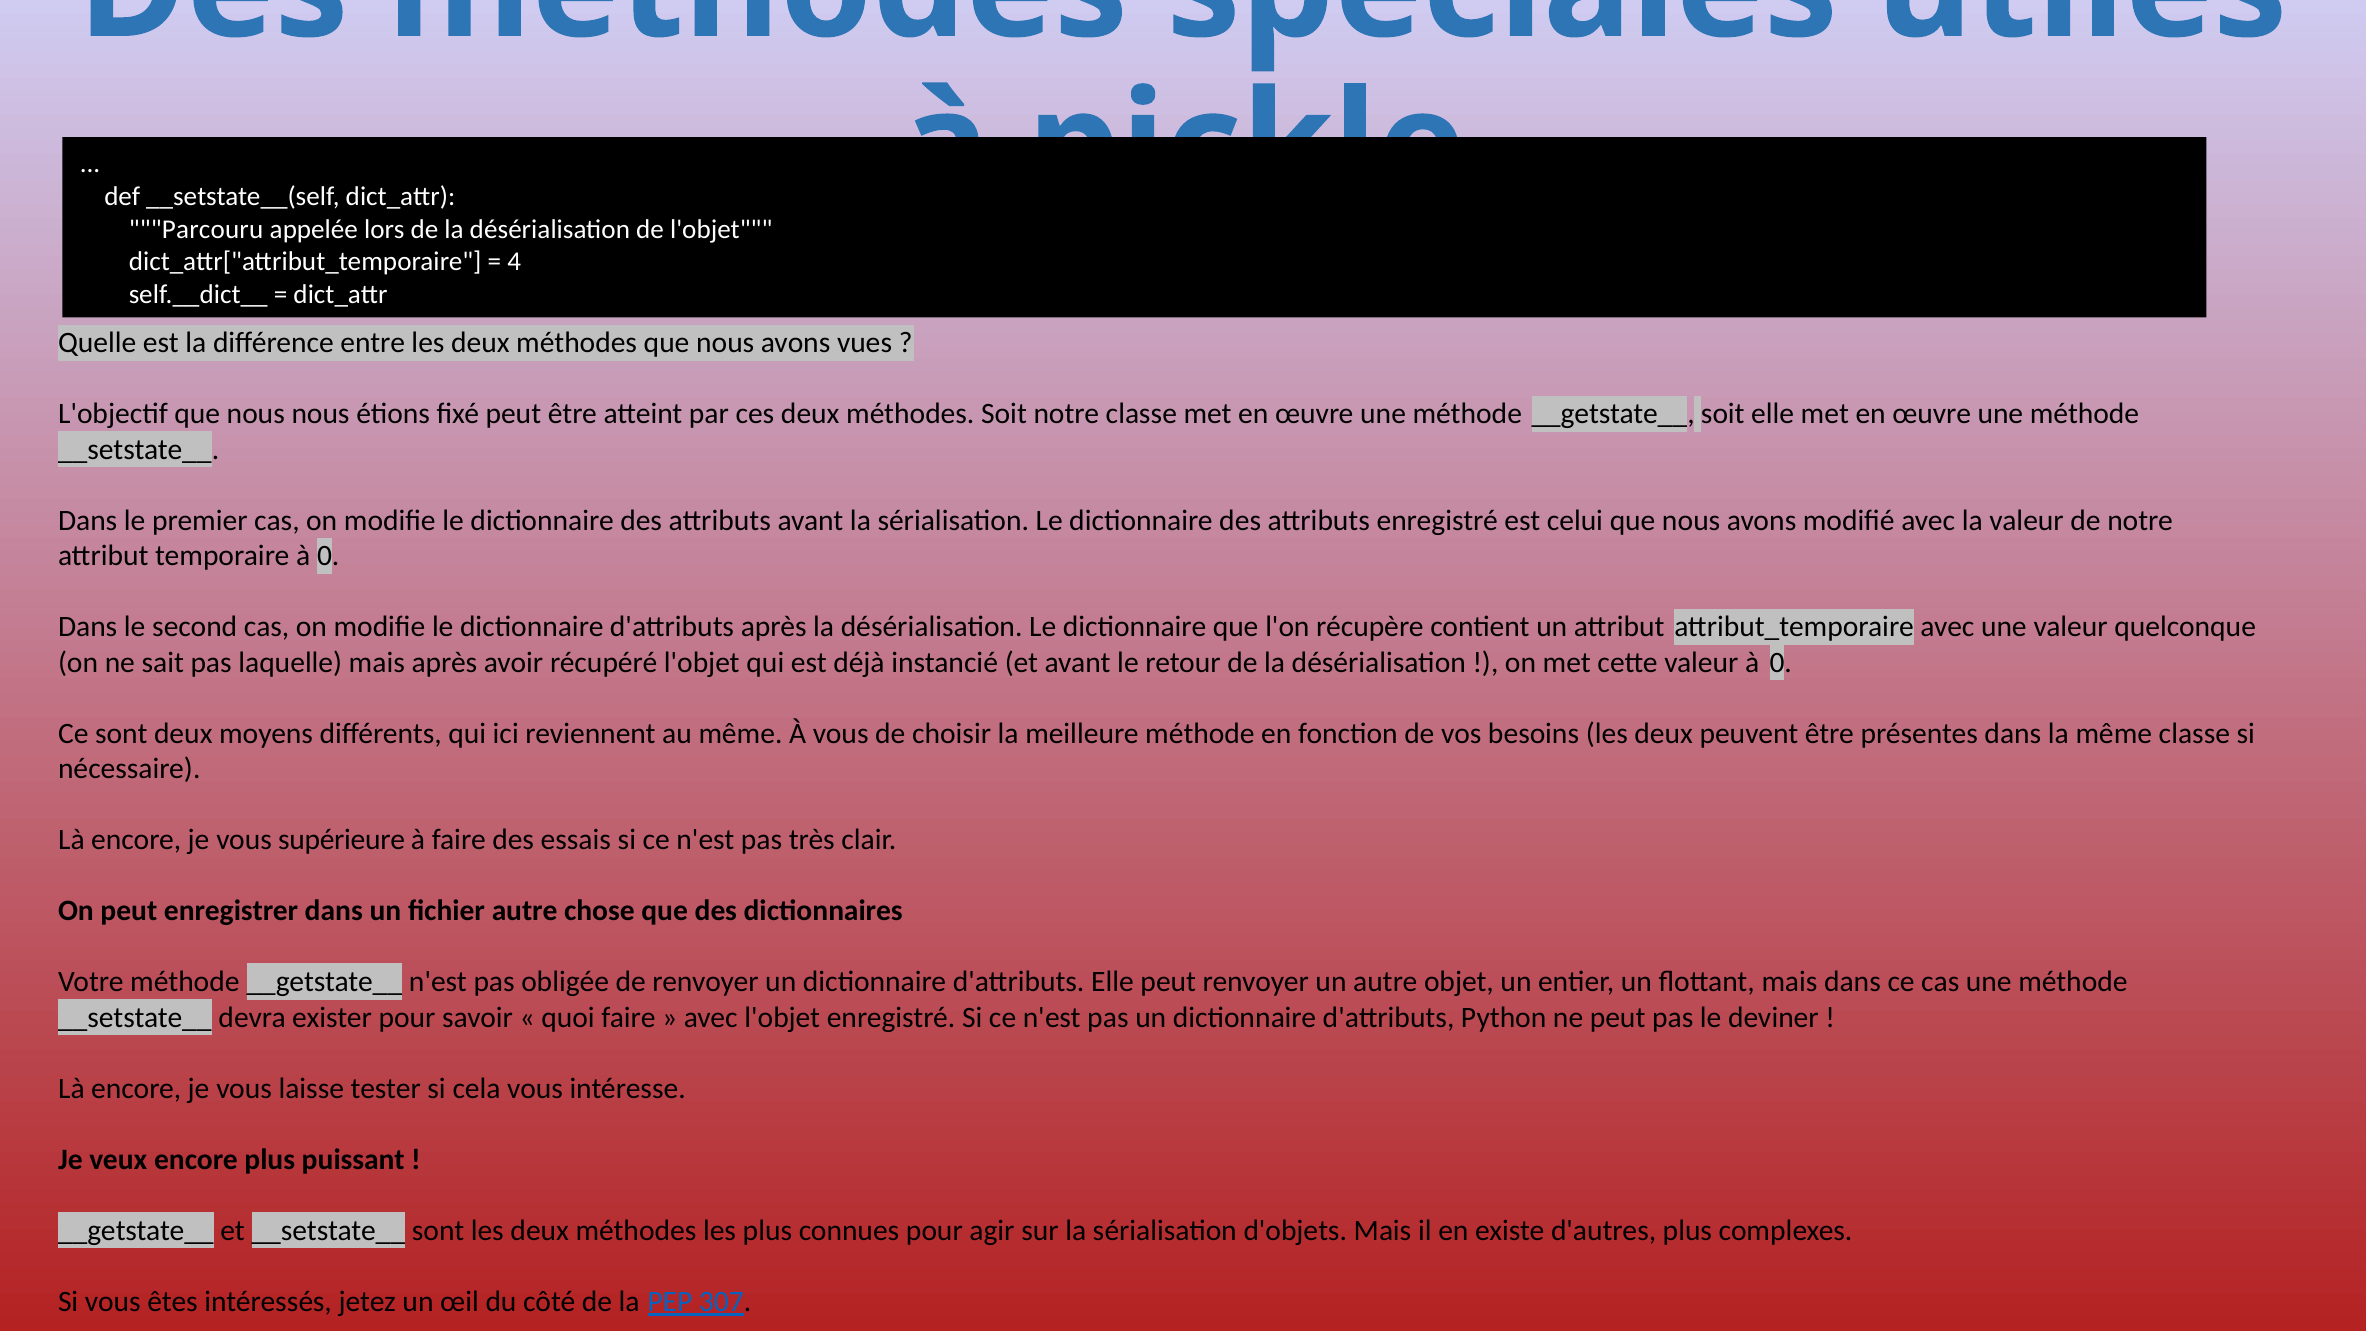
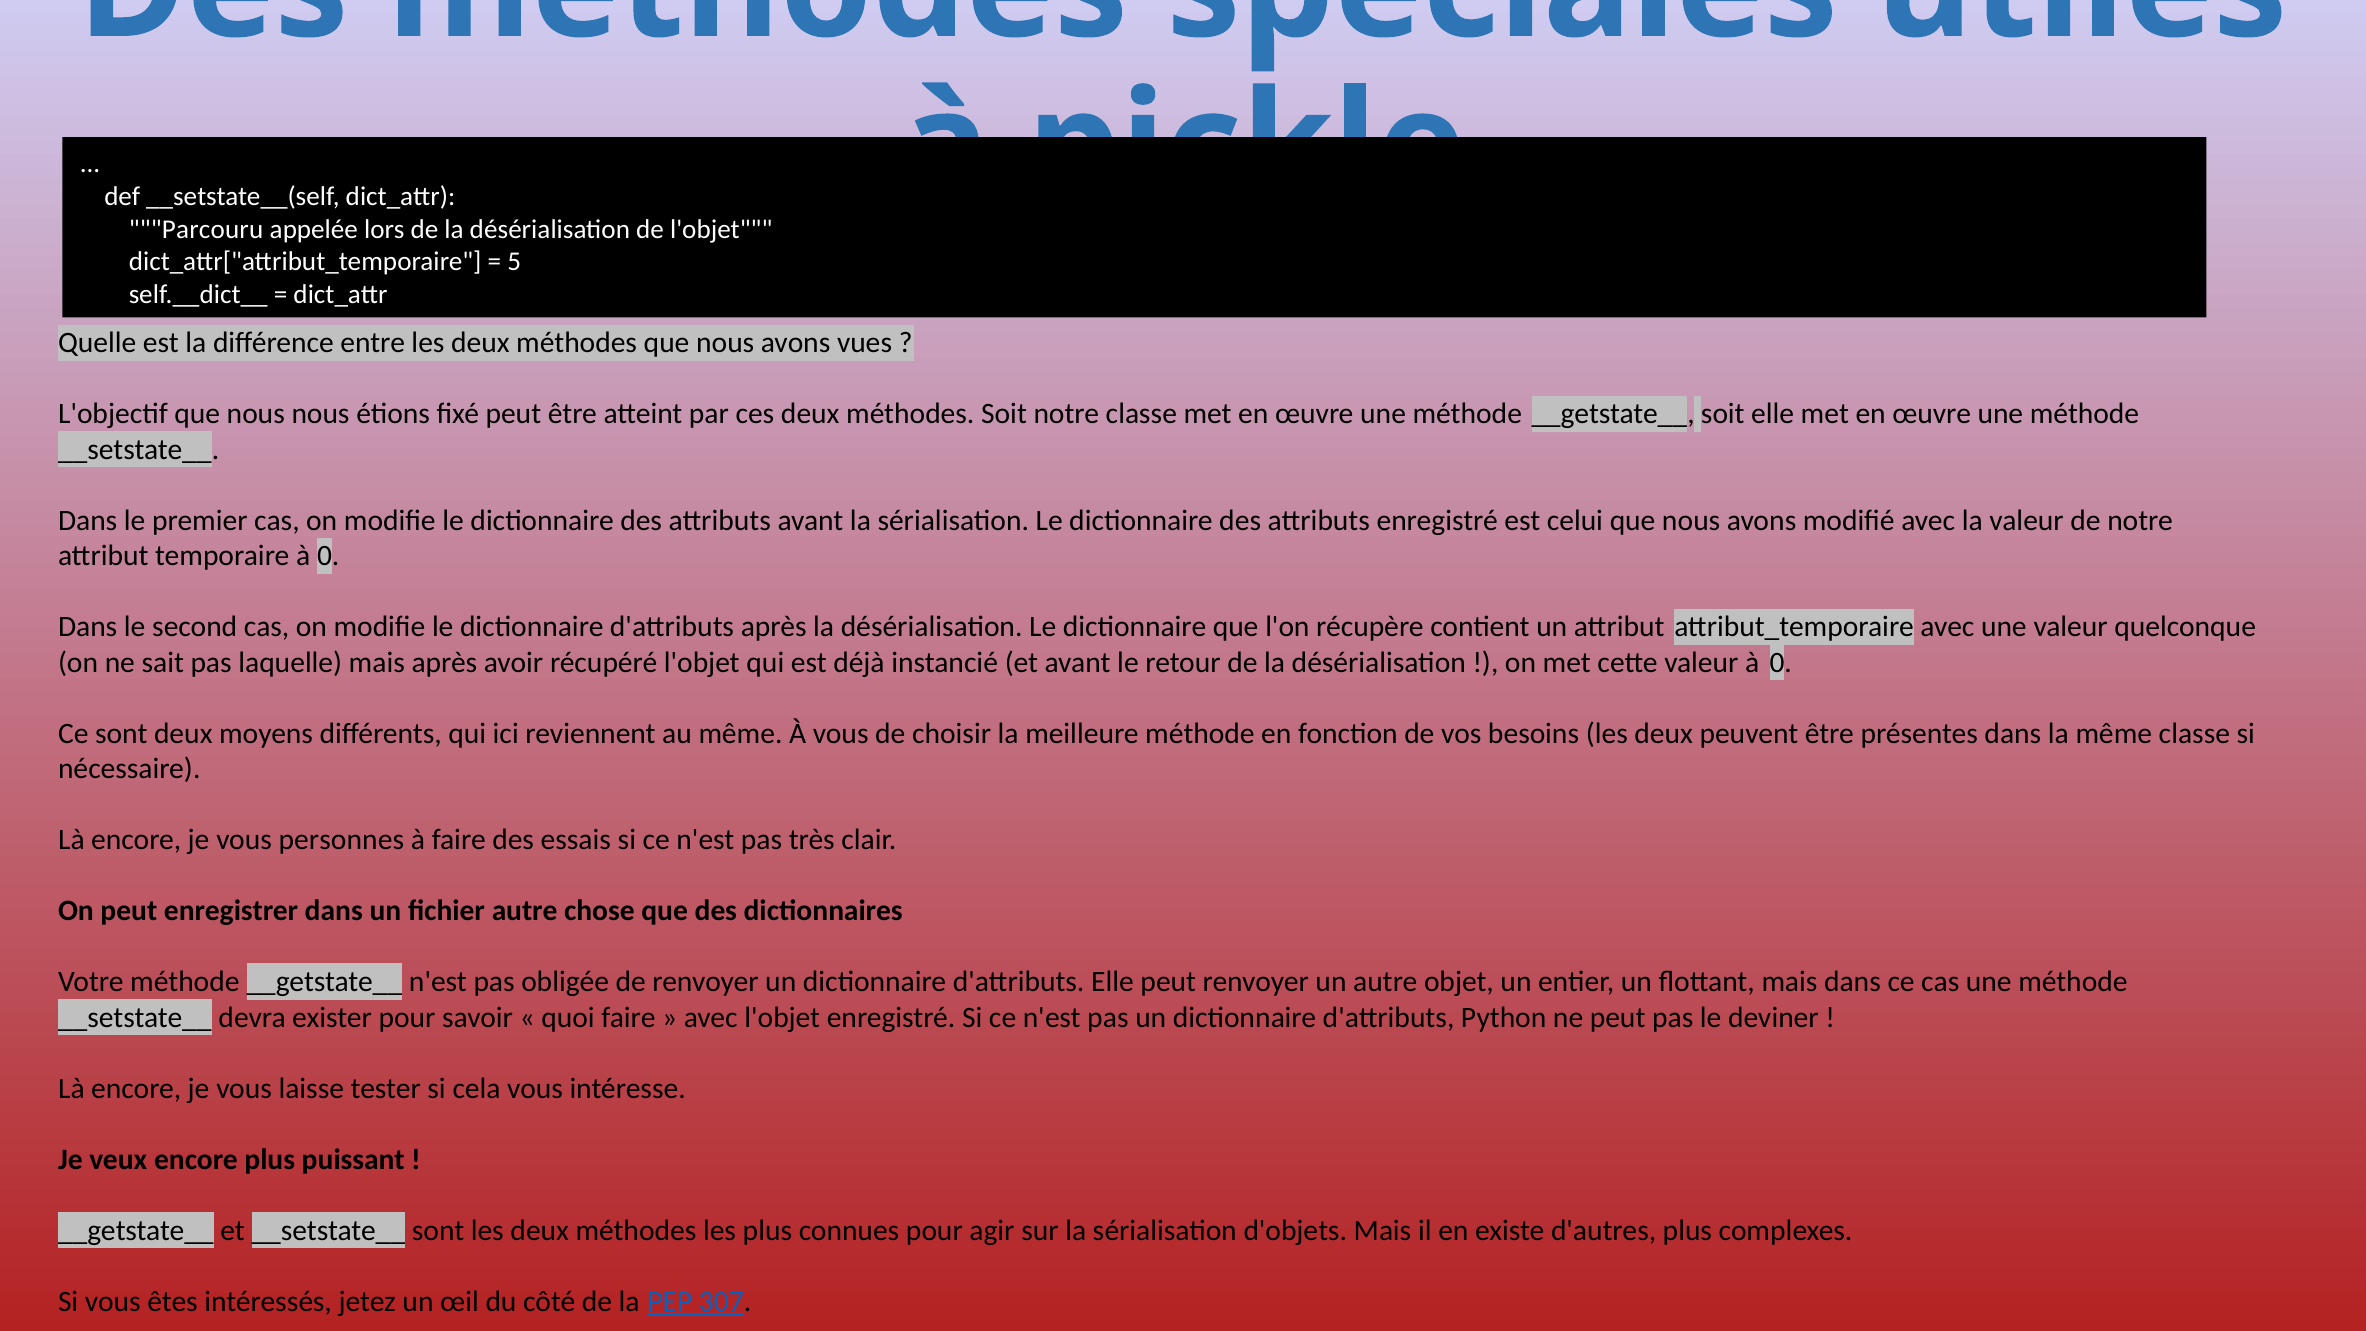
4: 4 -> 5
supérieure: supérieure -> personnes
